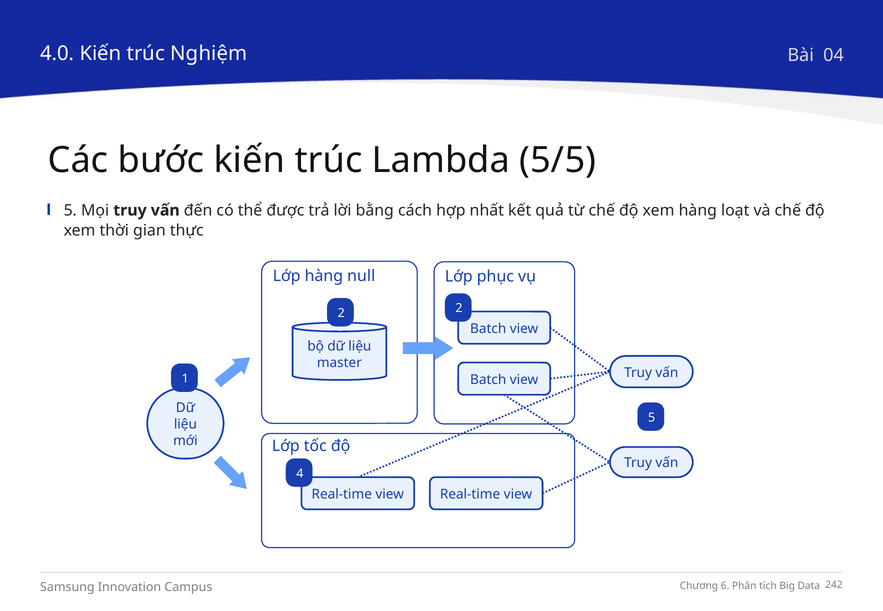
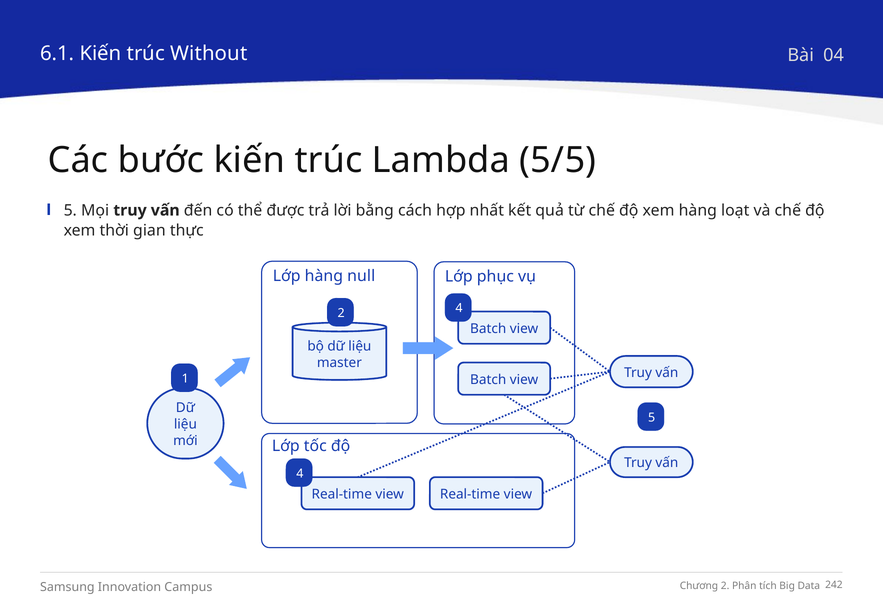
4.0: 4.0 -> 6.1
Nghiệm: Nghiệm -> Without
2 2: 2 -> 4
6 at (725, 586): 6 -> 2
